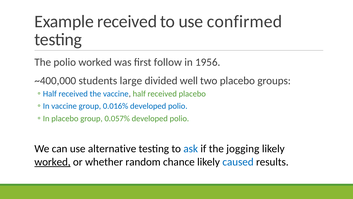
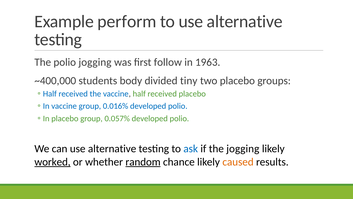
Example received: received -> perform
to use confirmed: confirmed -> alternative
polio worked: worked -> jogging
1956: 1956 -> 1963
large: large -> body
well: well -> tiny
random underline: none -> present
caused colour: blue -> orange
